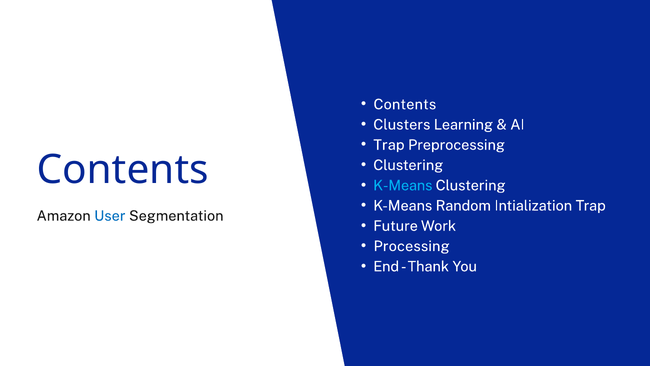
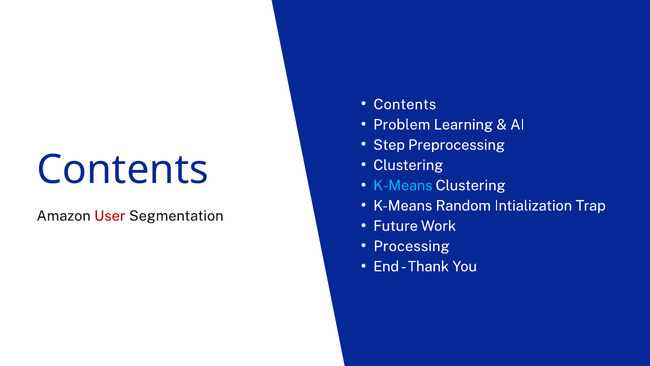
Clusters: Clusters -> Problem
Trap at (389, 145): Trap -> Step
User colour: blue -> red
